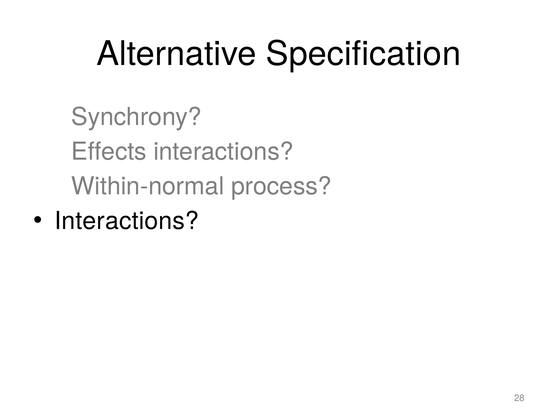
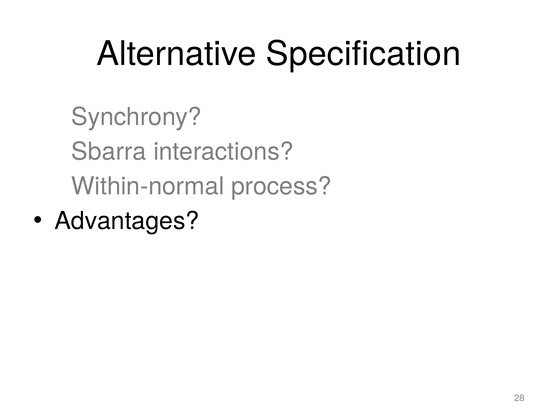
Effects: Effects -> Sbarra
Interactions at (127, 221): Interactions -> Advantages
